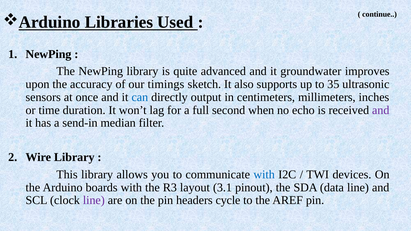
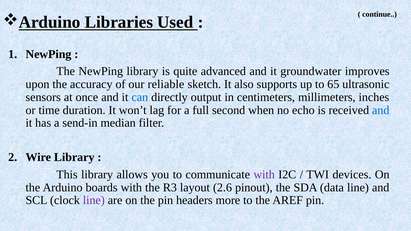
timings: timings -> reliable
35: 35 -> 65
and at (381, 110) colour: purple -> blue
with at (264, 175) colour: blue -> purple
3.1: 3.1 -> 2.6
cycle: cycle -> more
